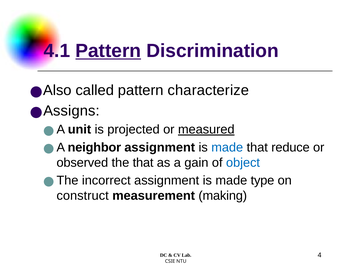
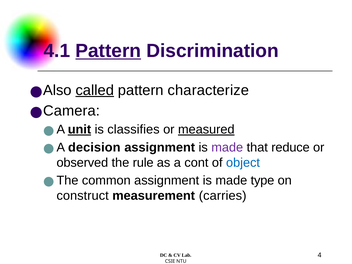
called underline: none -> present
Assigns: Assigns -> Camera
unit underline: none -> present
projected: projected -> classifies
neighbor: neighbor -> decision
made at (227, 147) colour: blue -> purple
the that: that -> rule
gain: gain -> cont
incorrect: incorrect -> common
making: making -> carries
